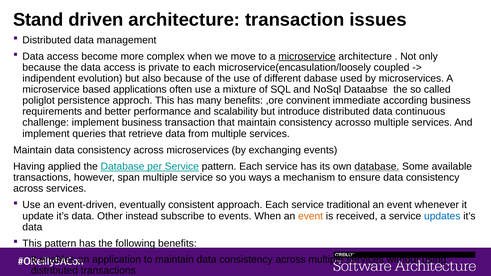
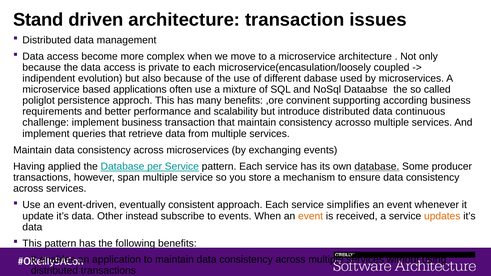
microservice at (307, 56) underline: present -> none
immediate: immediate -> supporting
available: available -> producer
ways: ways -> store
traditional: traditional -> simplifies
updates colour: blue -> orange
